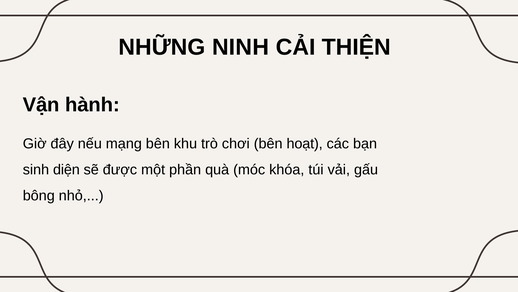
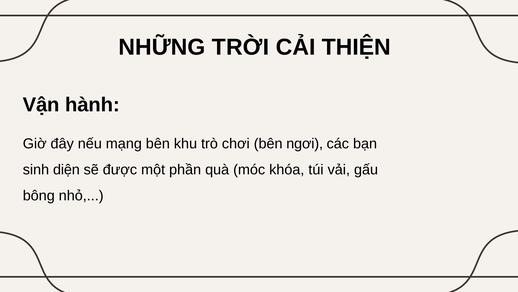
NINH: NINH -> TRỜI
hoạt: hoạt -> ngơi
